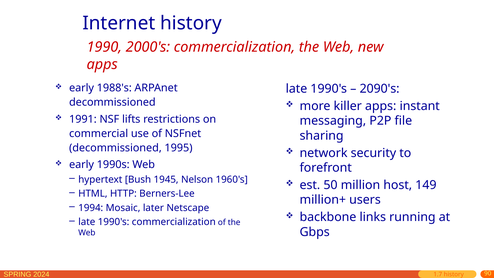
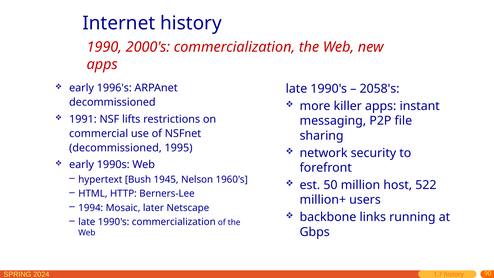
1988's: 1988's -> 1996's
2090's: 2090's -> 2058's
149: 149 -> 522
